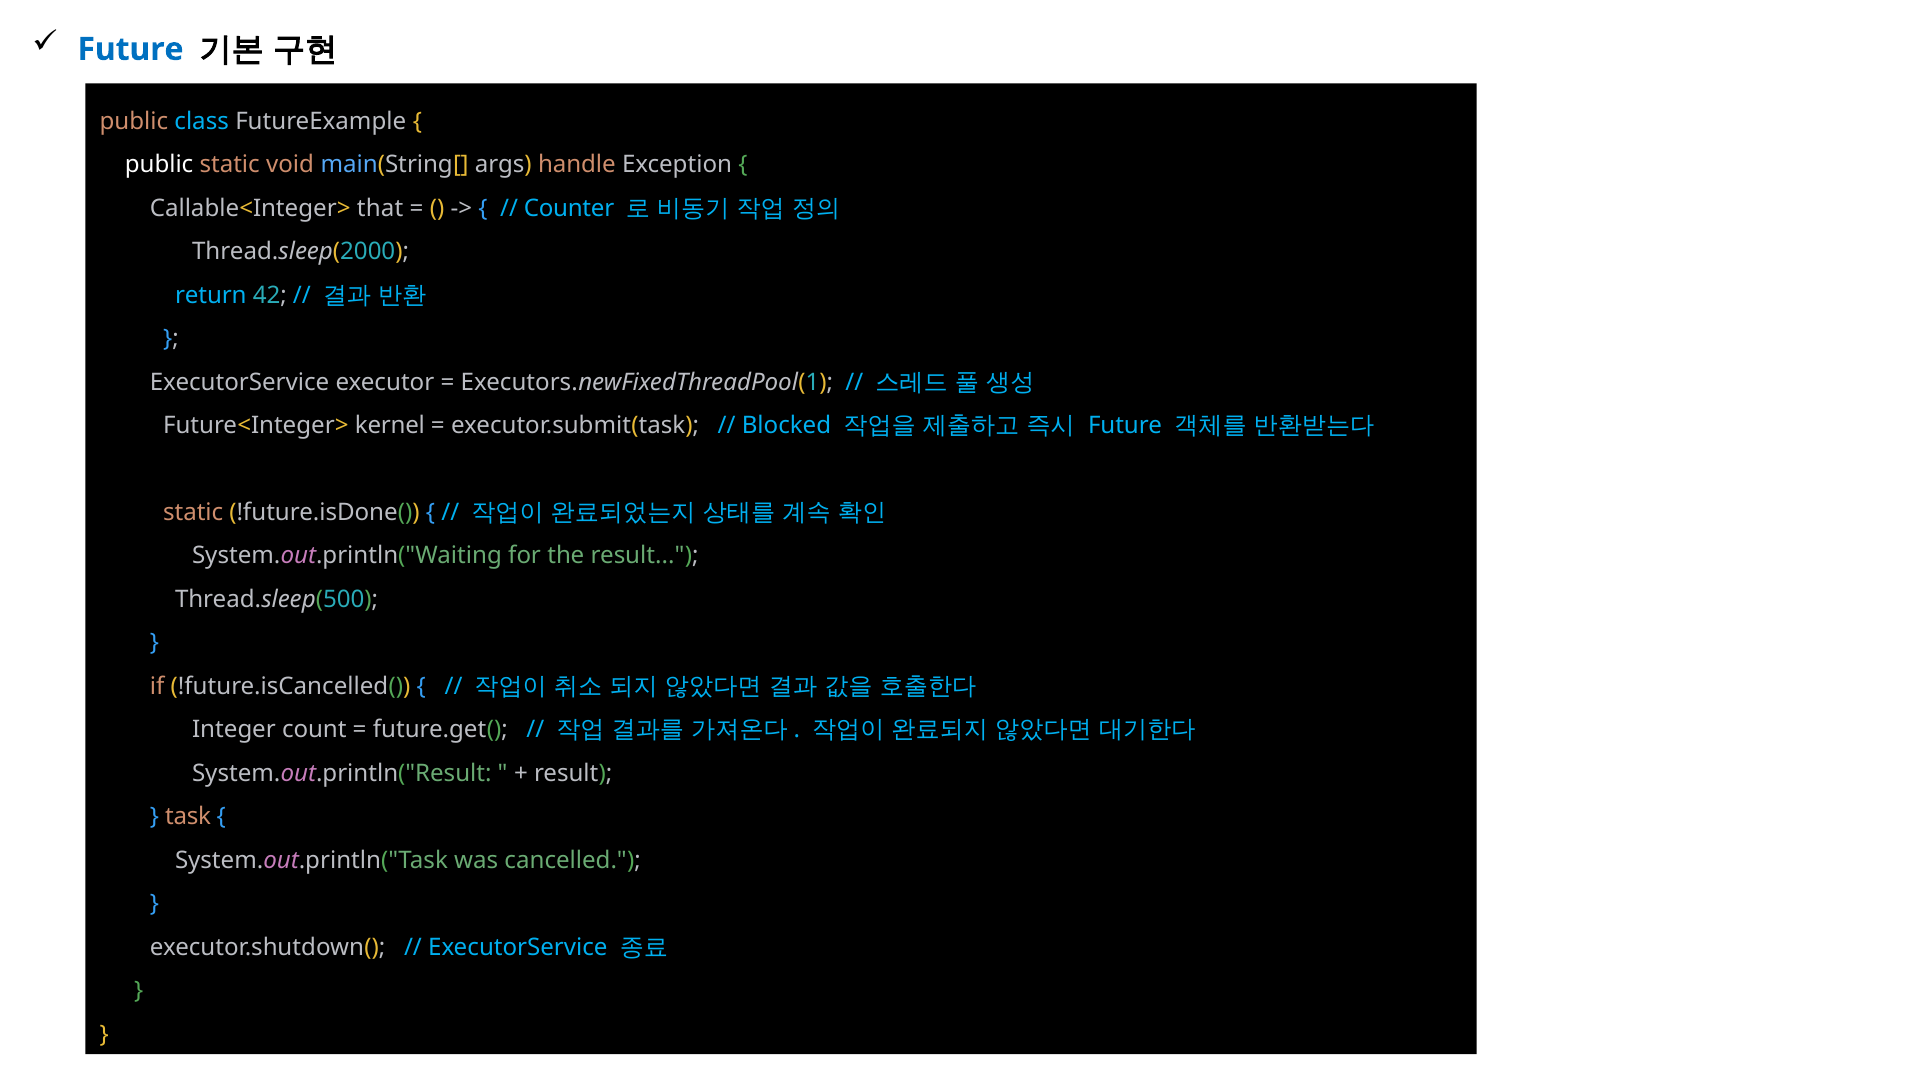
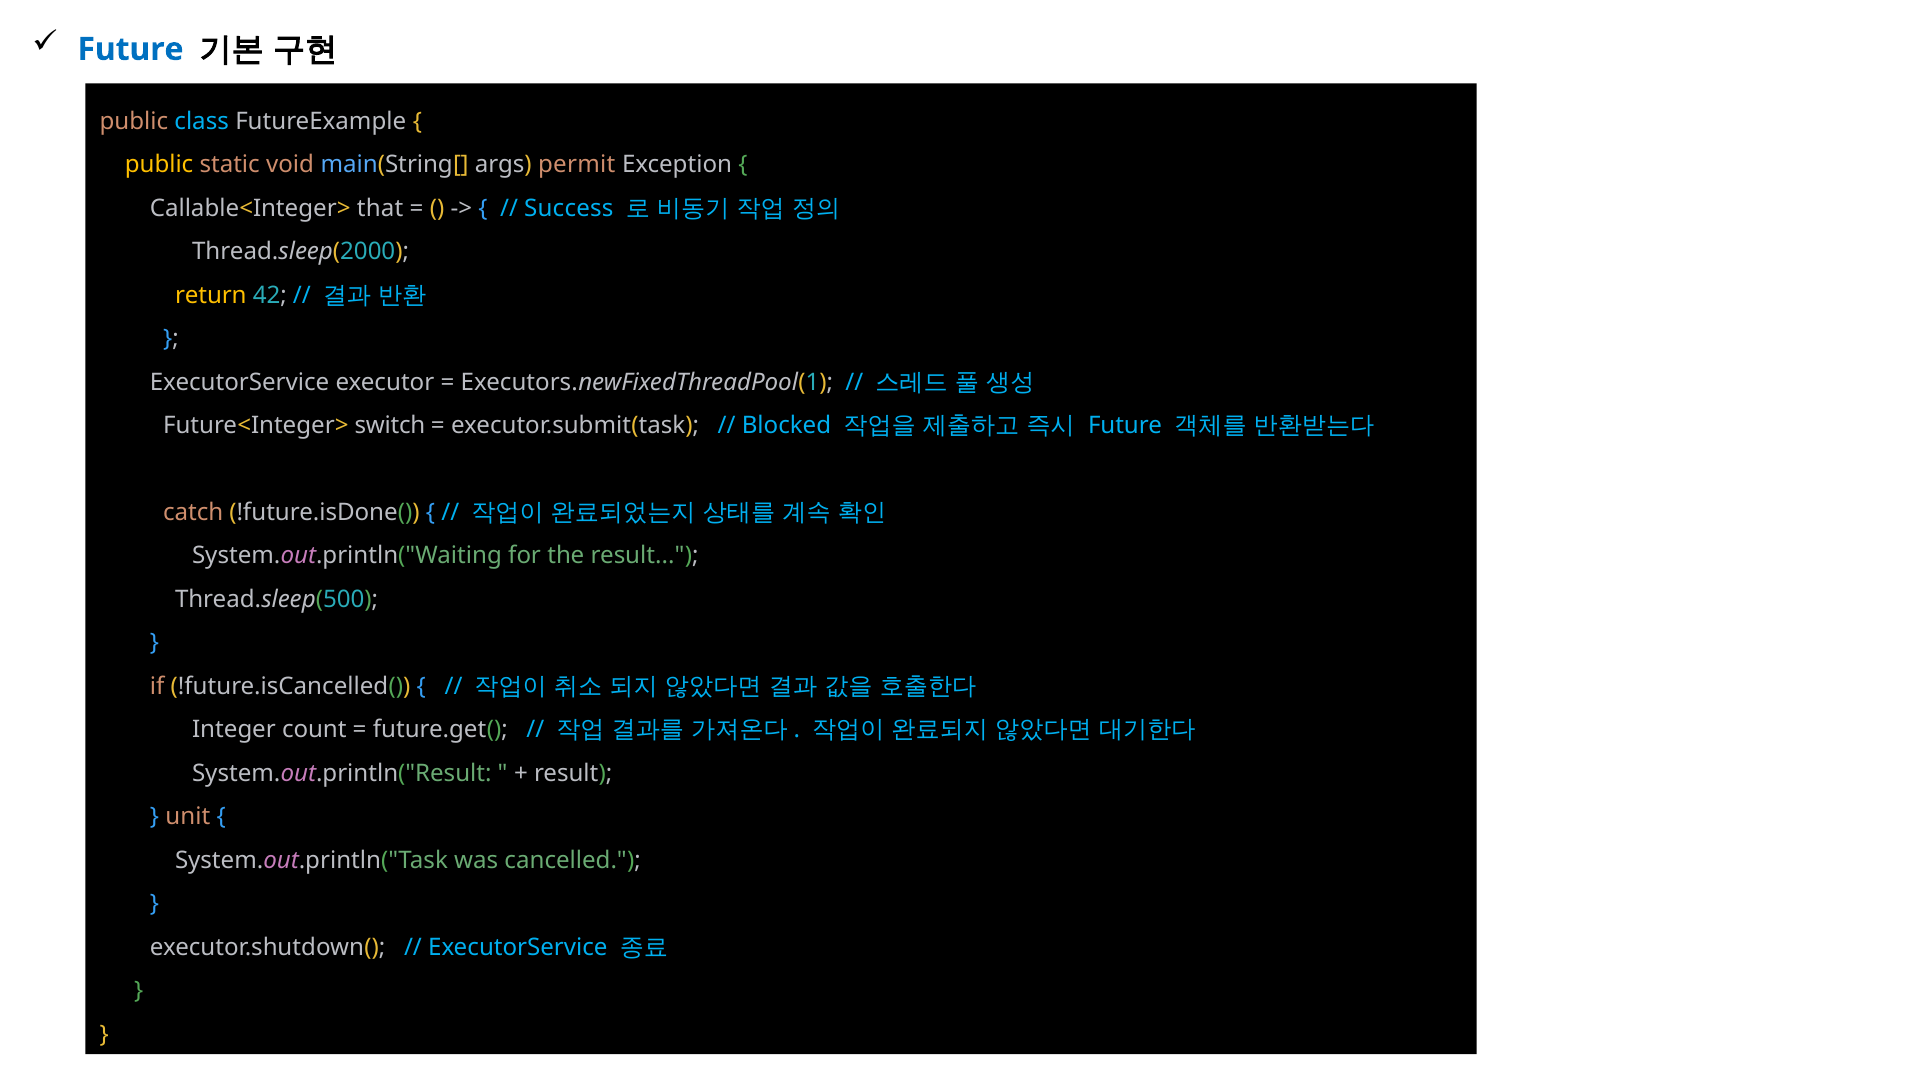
public at (159, 165) colour: white -> yellow
handle: handle -> permit
Counter: Counter -> Success
return colour: light blue -> yellow
kernel: kernel -> switch
static at (193, 512): static -> catch
task: task -> unit
